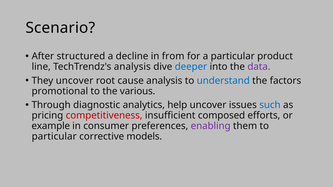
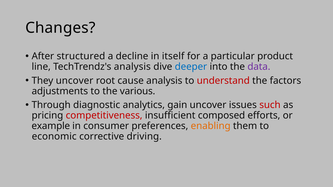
Scenario: Scenario -> Changes
from: from -> itself
understand colour: blue -> red
promotional: promotional -> adjustments
help: help -> gain
such colour: blue -> red
enabling colour: purple -> orange
particular at (54, 137): particular -> economic
models: models -> driving
